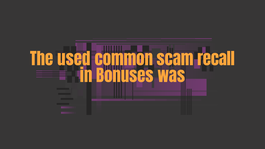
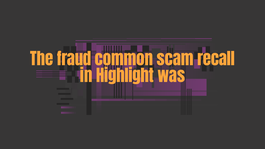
used: used -> fraud
Bonuses: Bonuses -> Highlight
